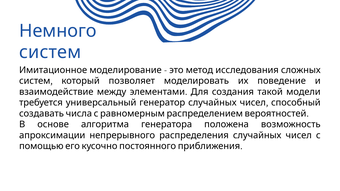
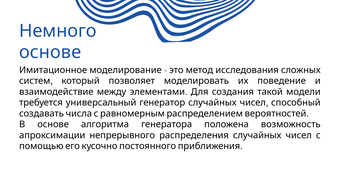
систем at (50, 52): систем -> основе
